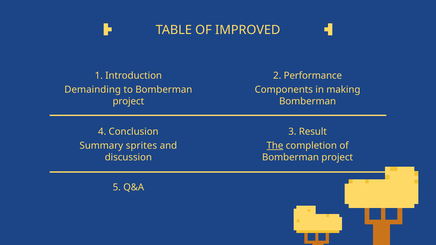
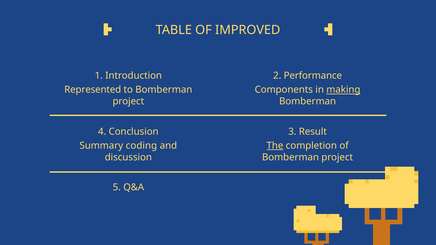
Demainding: Demainding -> Represented
making underline: none -> present
sprites: sprites -> coding
